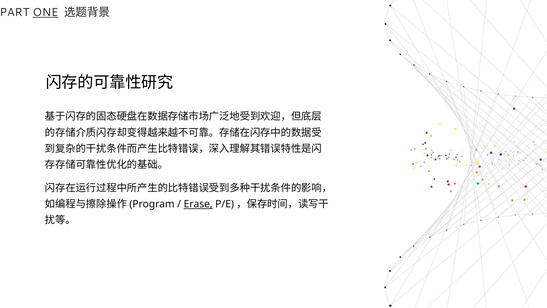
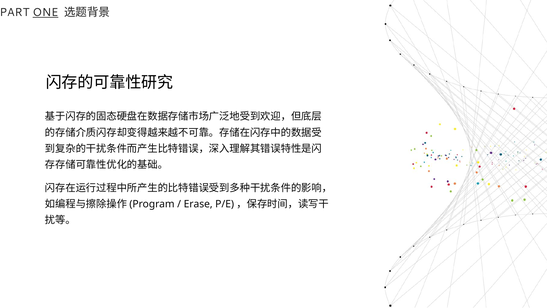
Erase underline: present -> none
